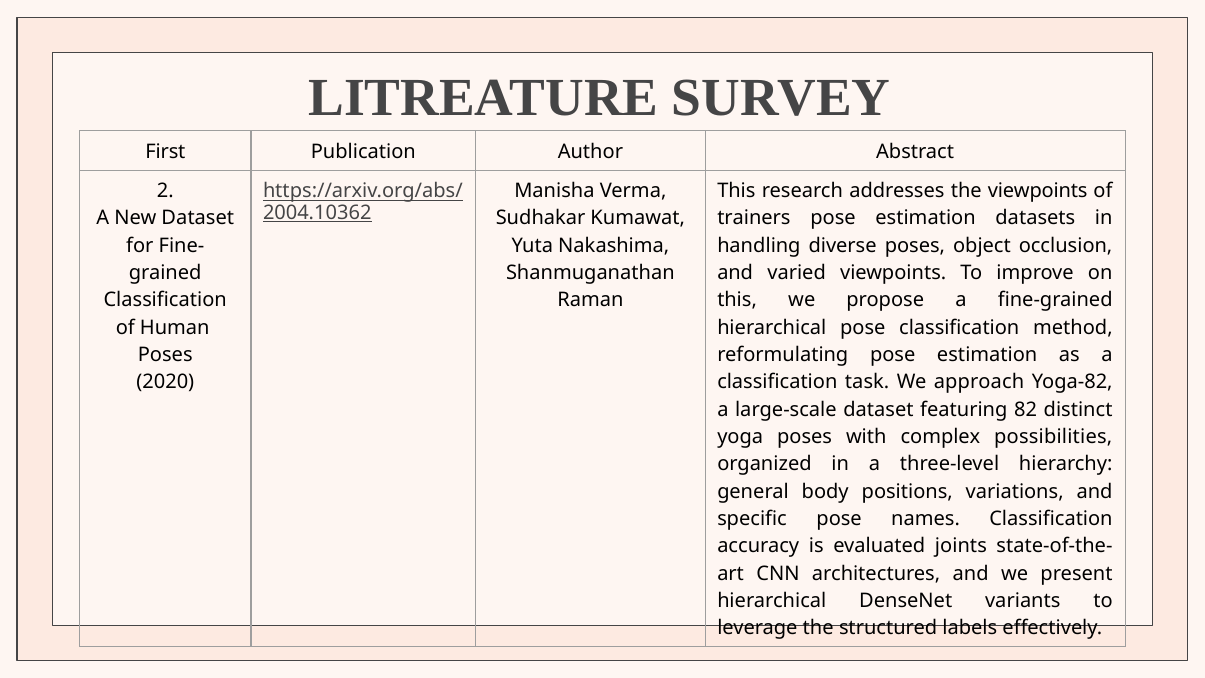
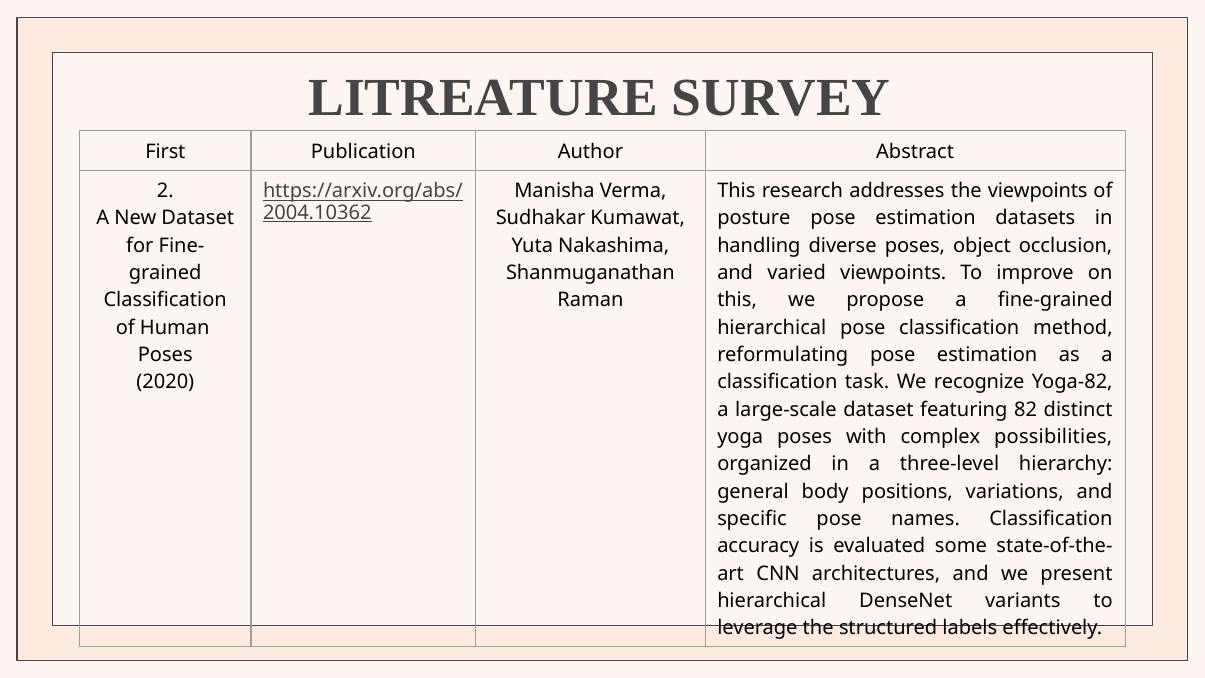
trainers: trainers -> posture
approach: approach -> recognize
joints: joints -> some
